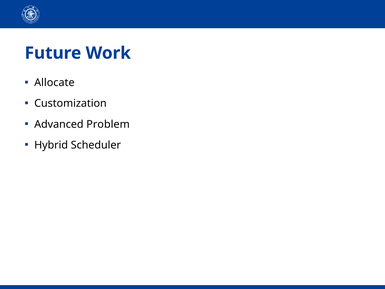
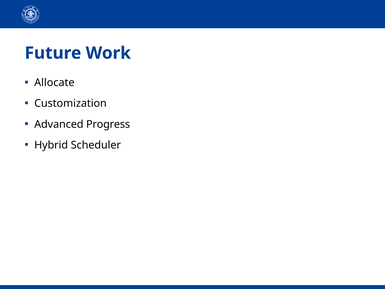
Problem: Problem -> Progress
